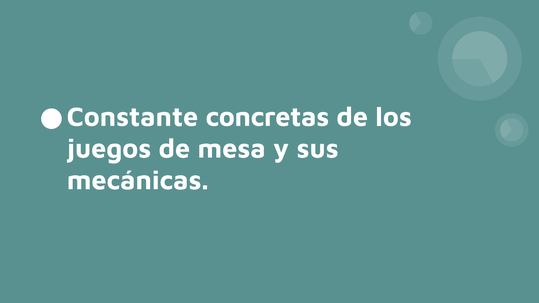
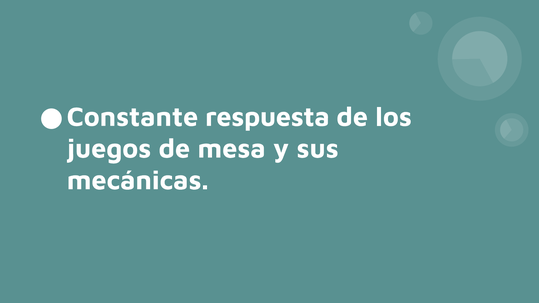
concretas: concretas -> respuesta
